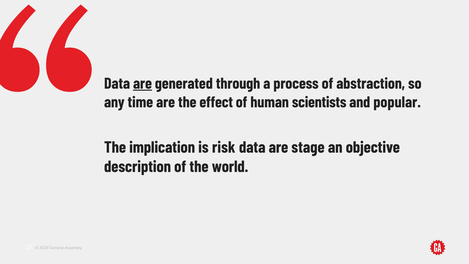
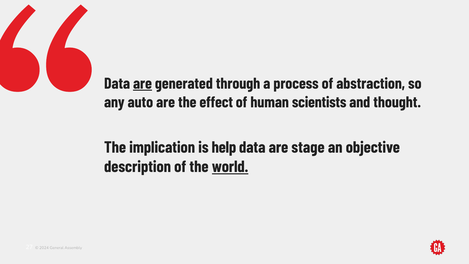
time: time -> auto
popular: popular -> thought
risk: risk -> help
world underline: none -> present
